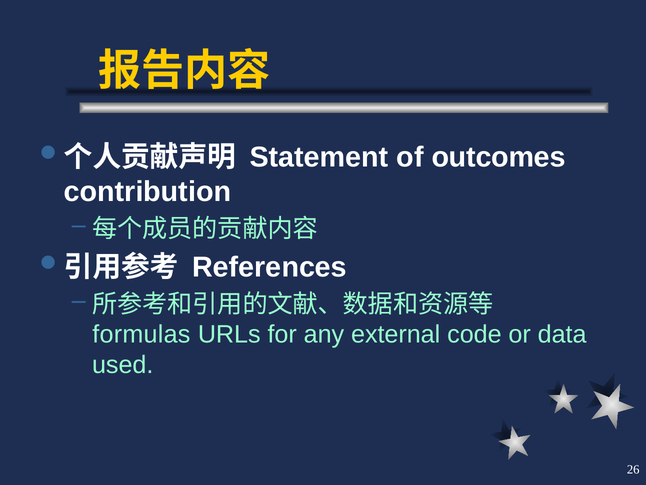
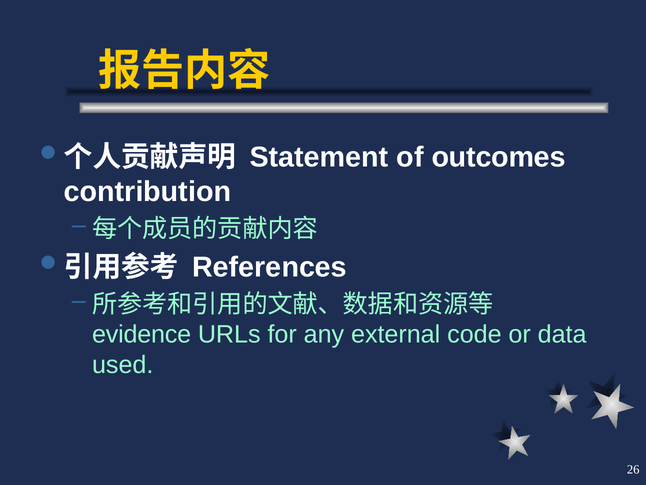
formulas: formulas -> evidence
